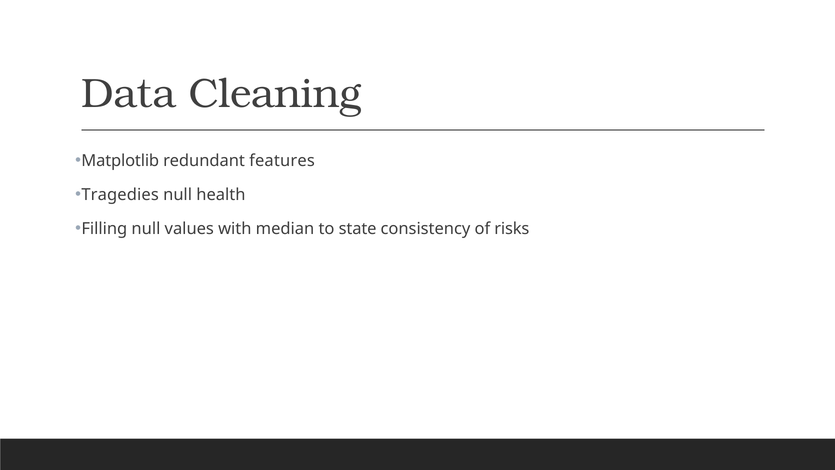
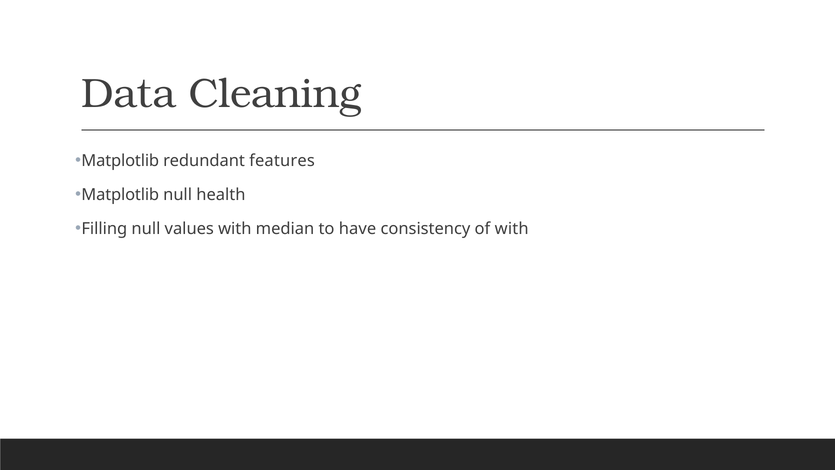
Tragedies at (120, 195): Tragedies -> Matplotlib
state: state -> have
of risks: risks -> with
